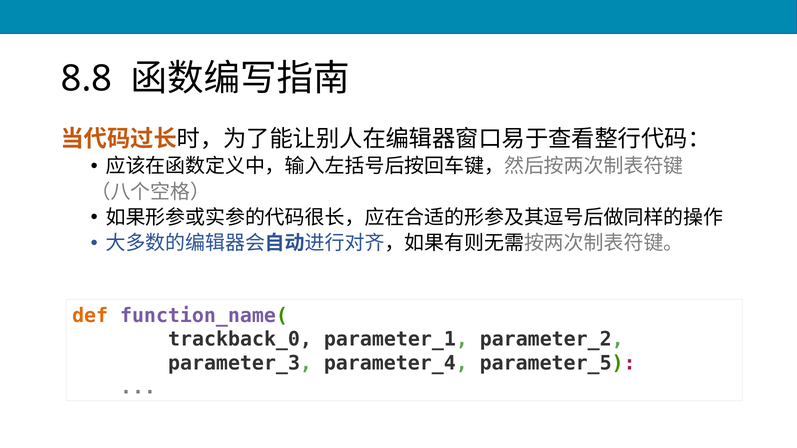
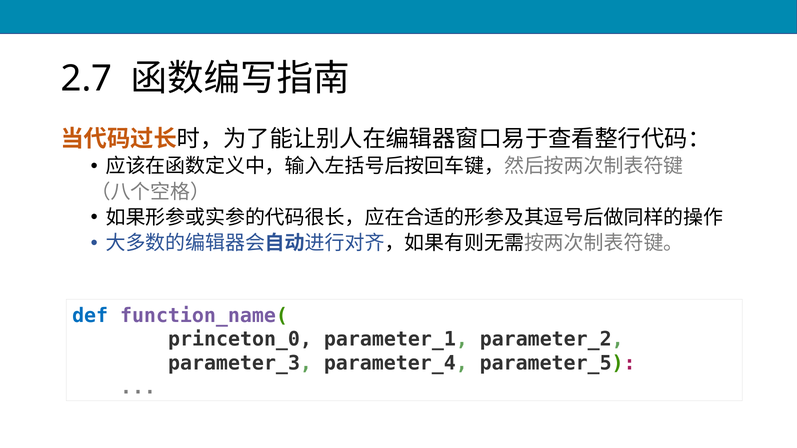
8.8: 8.8 -> 2.7
def colour: orange -> blue
trackback_0: trackback_0 -> princeton_0
